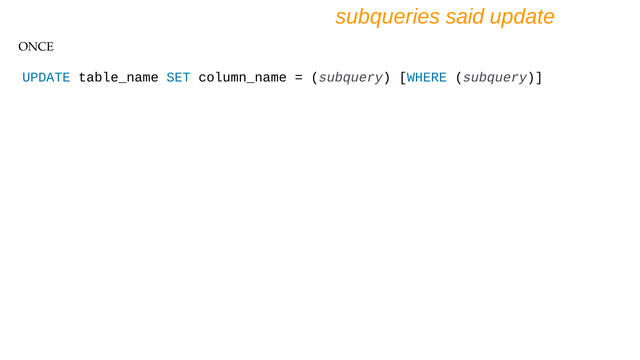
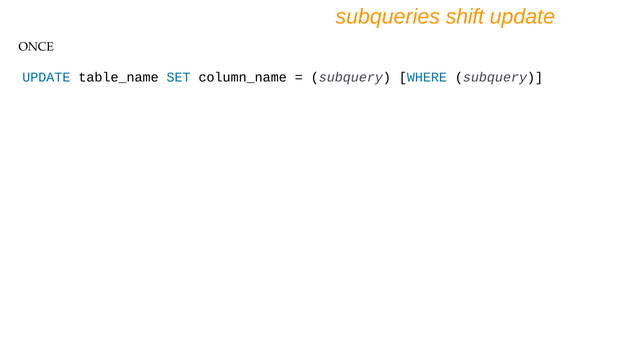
said: said -> shift
